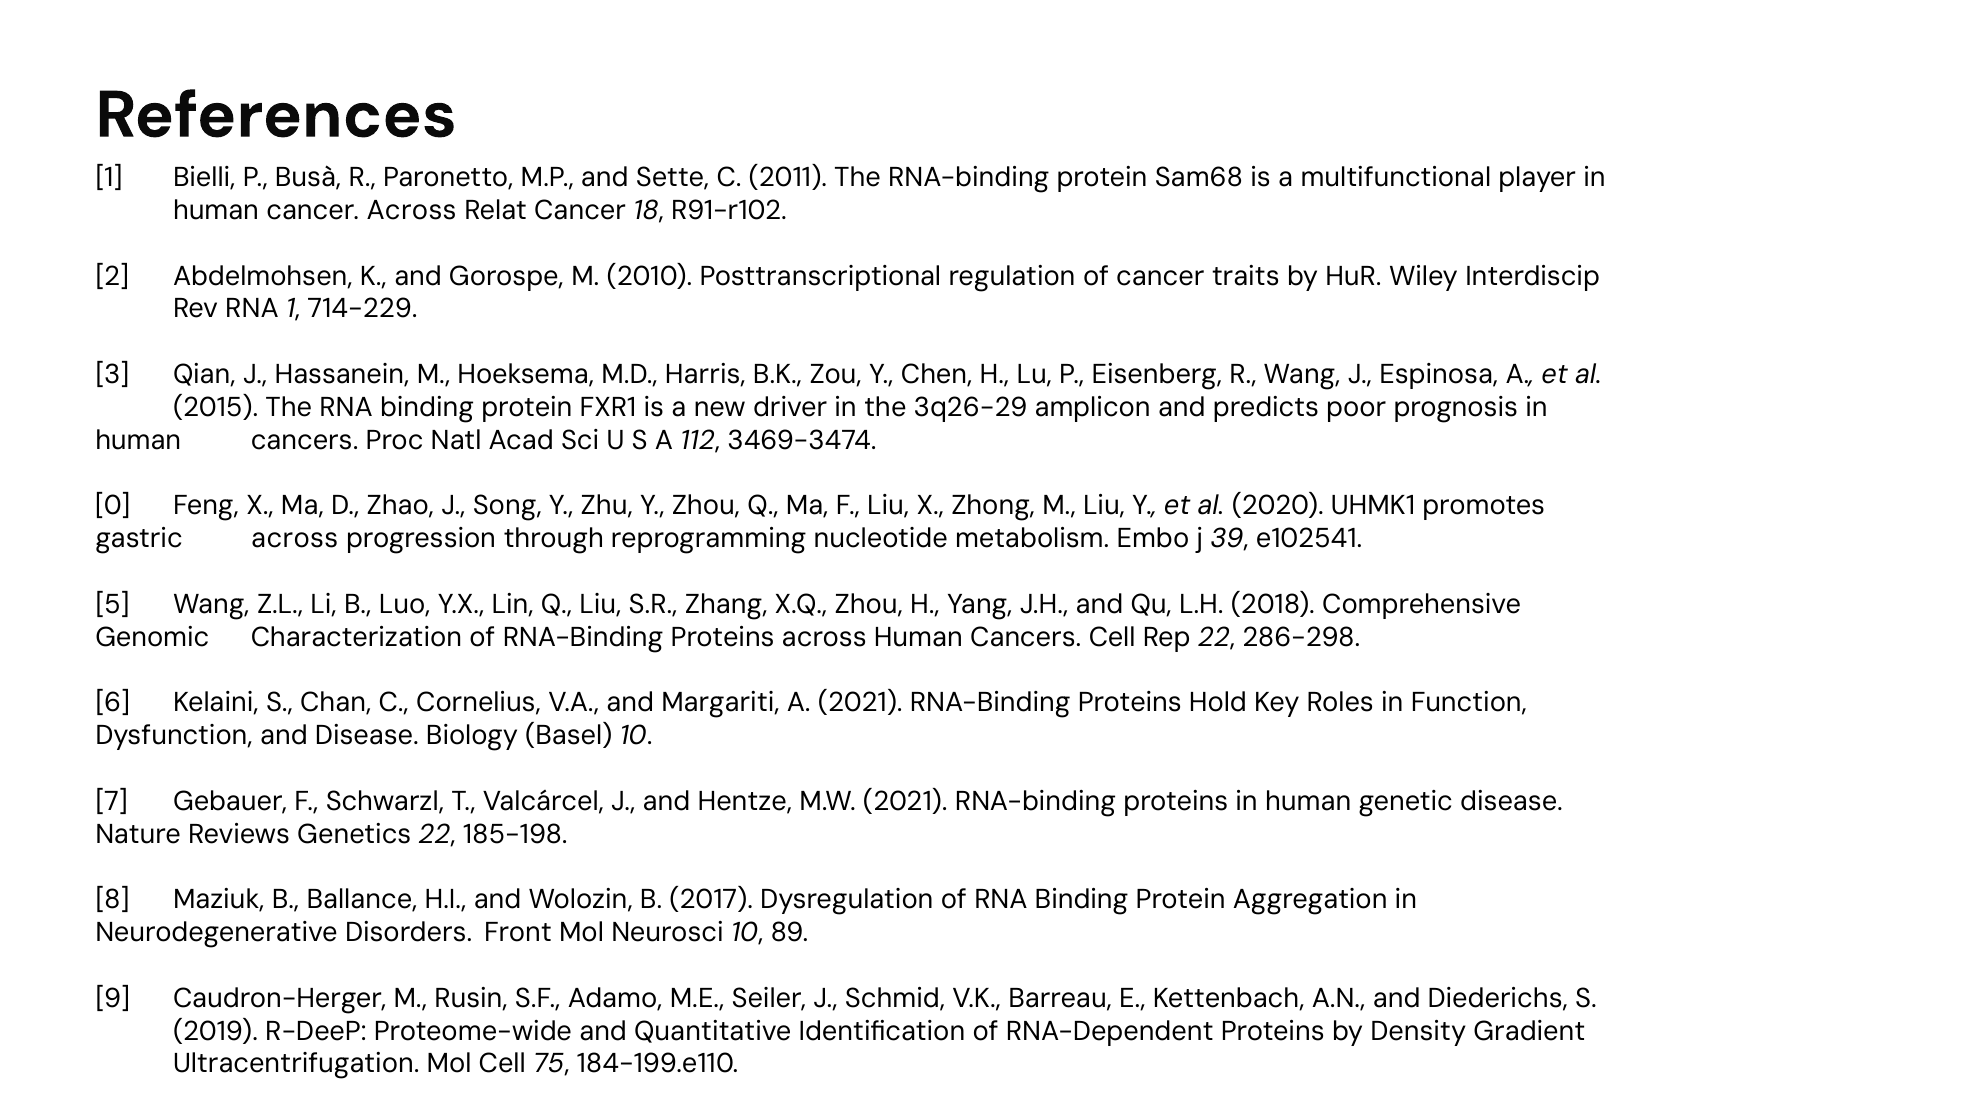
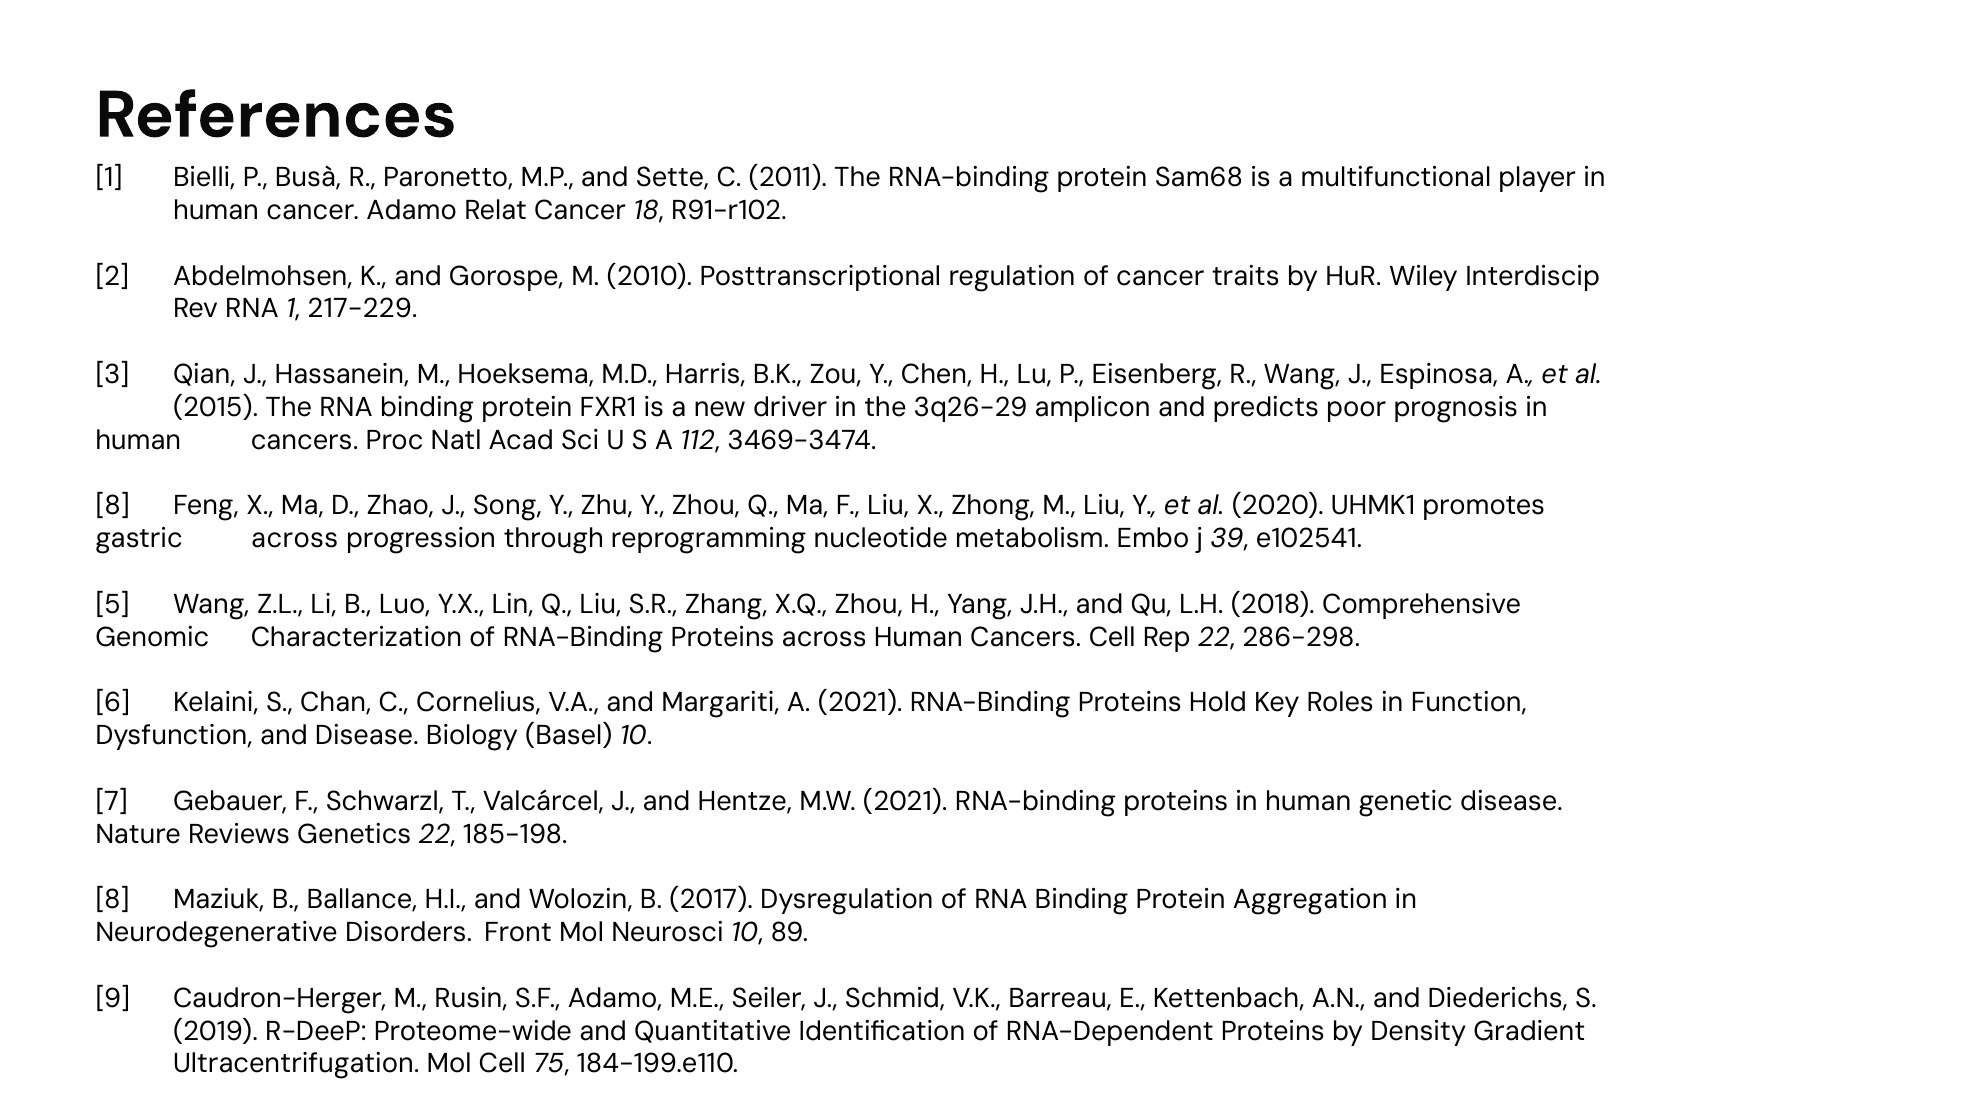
cancer Across: Across -> Adamo
714-229: 714-229 -> 217-229
0 at (113, 506): 0 -> 8
